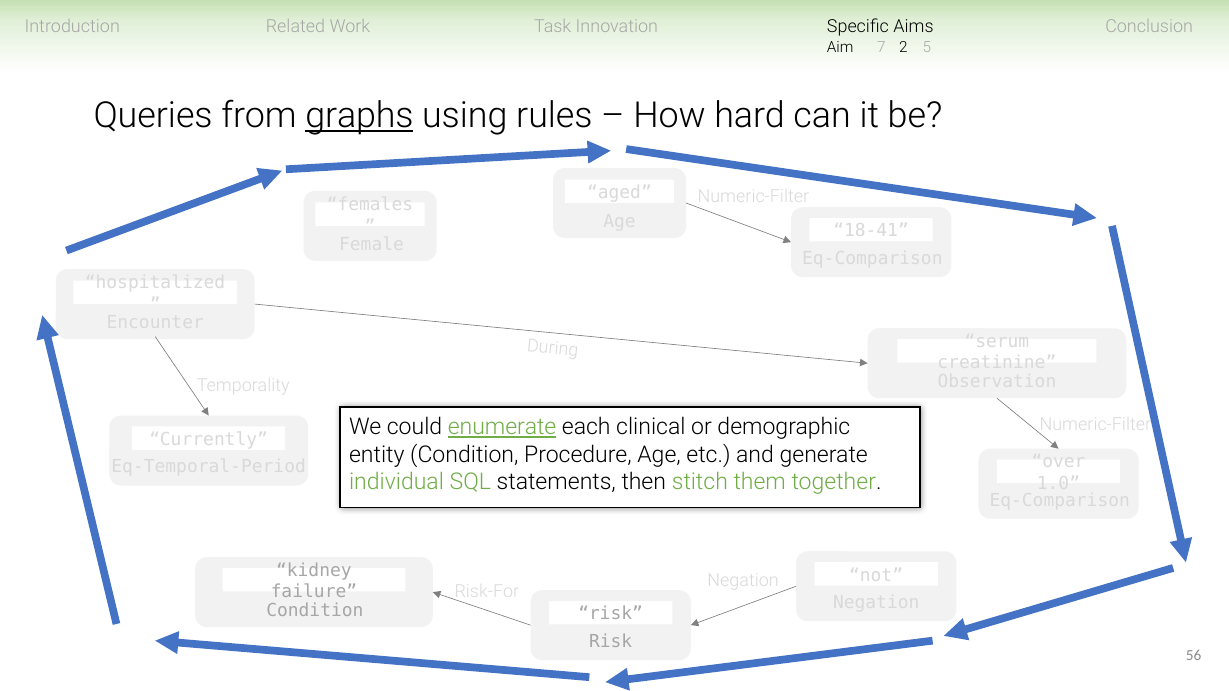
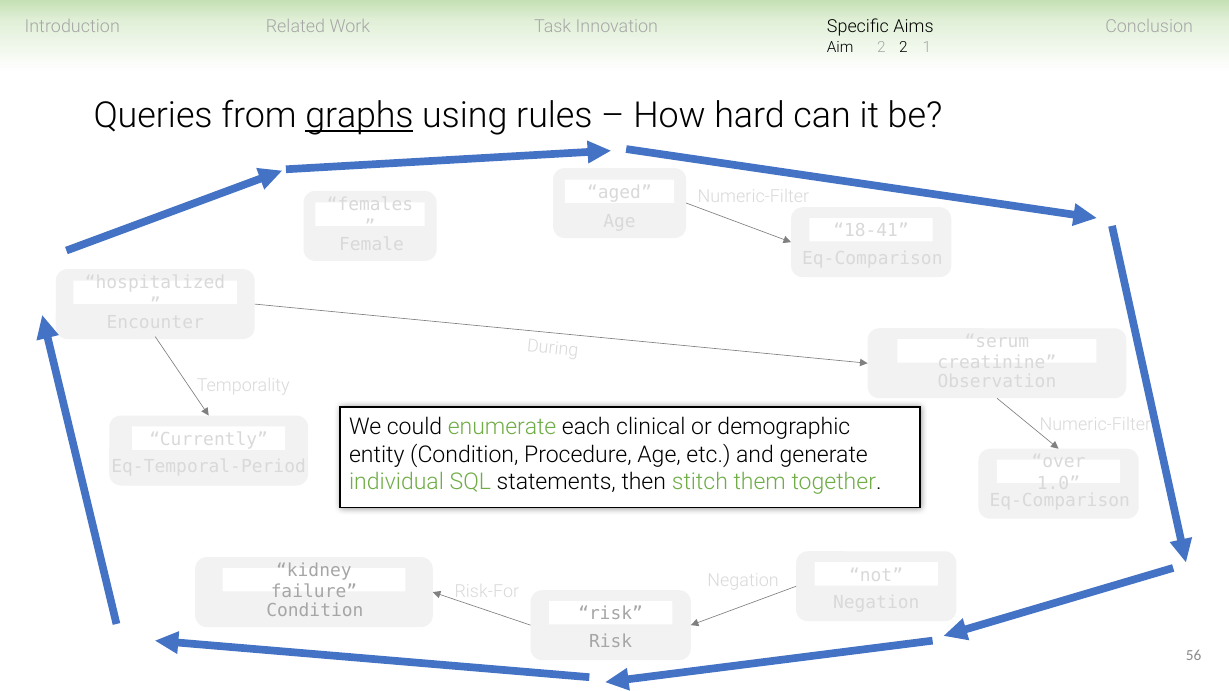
Aim 7: 7 -> 2
5: 5 -> 1
enumerate underline: present -> none
